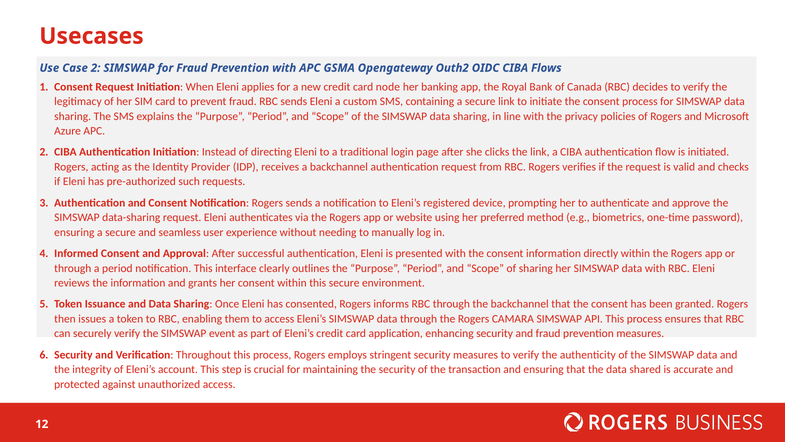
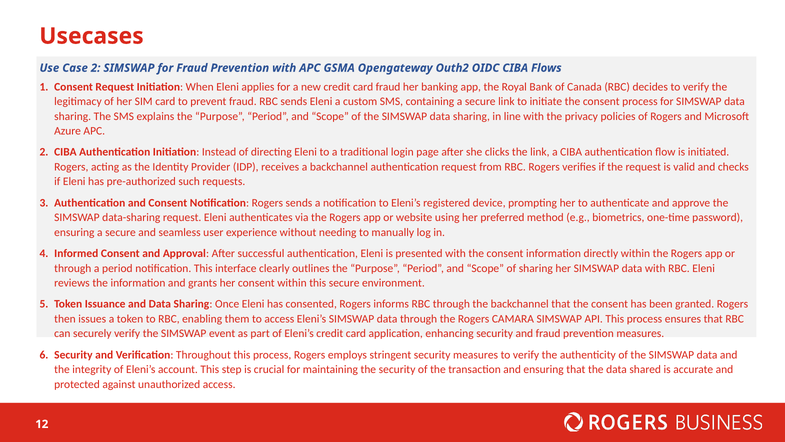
card node: node -> fraud
